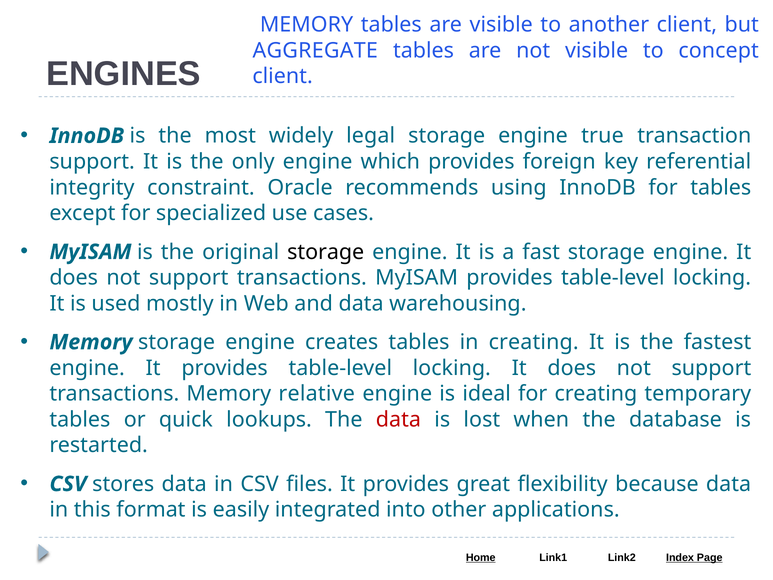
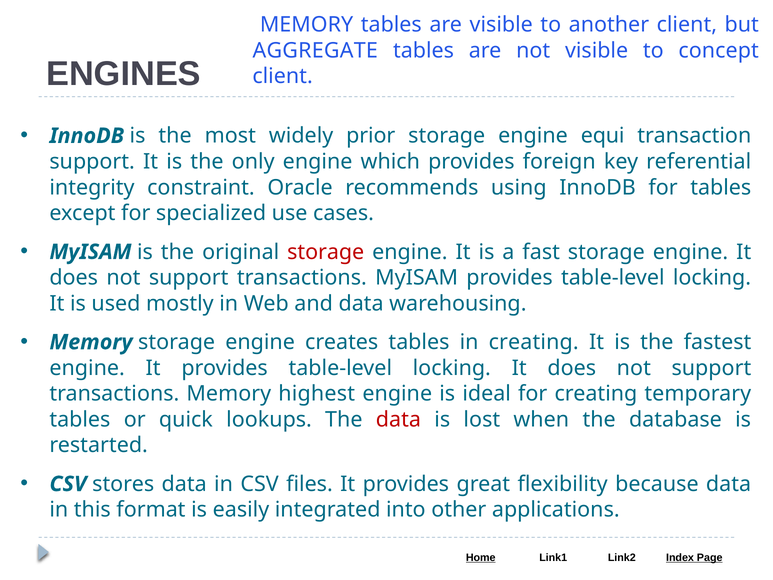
legal: legal -> prior
true: true -> equi
storage at (326, 252) colour: black -> red
relative: relative -> highest
